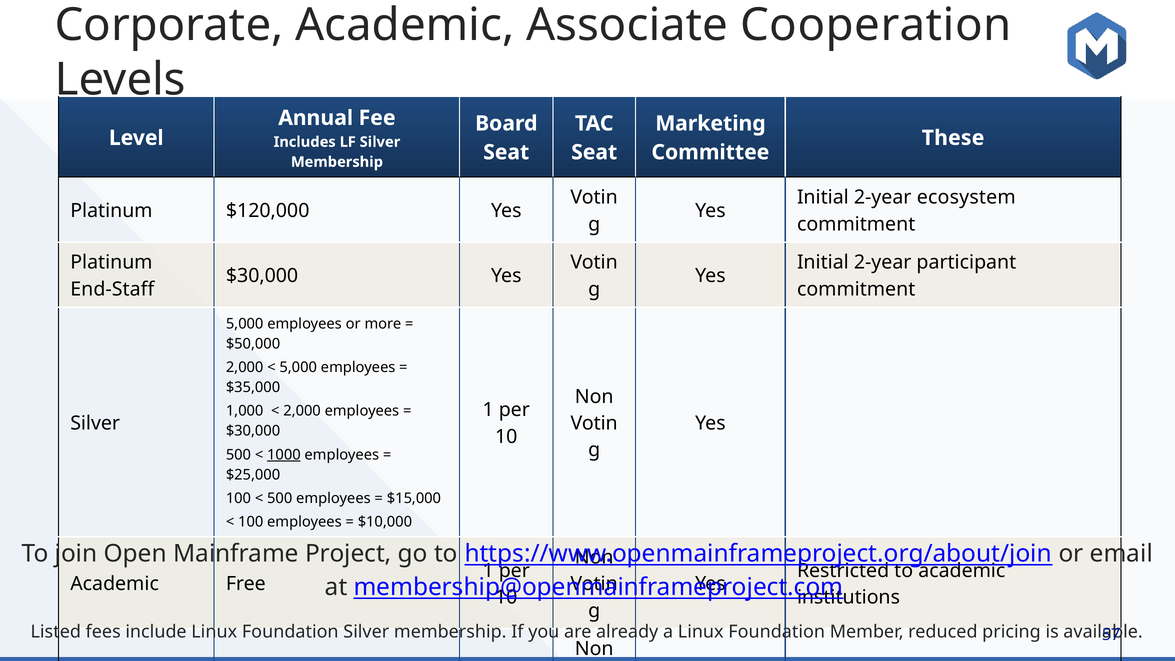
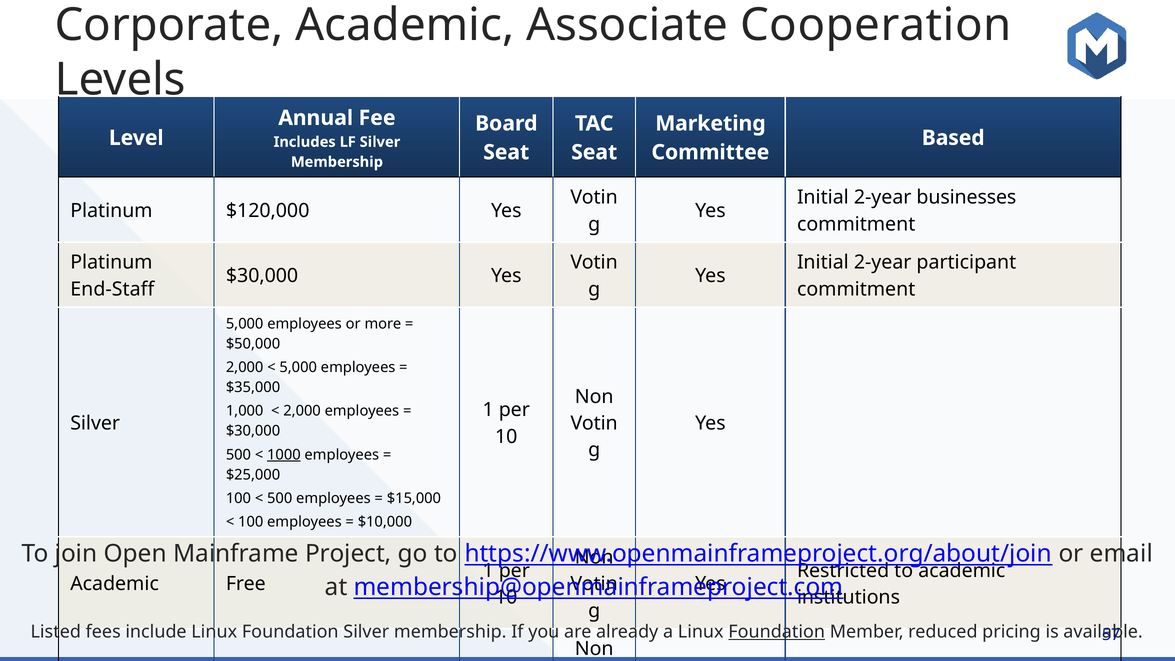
These: These -> Based
ecosystem: ecosystem -> businesses
Foundation at (777, 632) underline: none -> present
